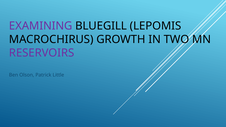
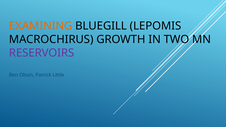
EXAMINING colour: purple -> orange
